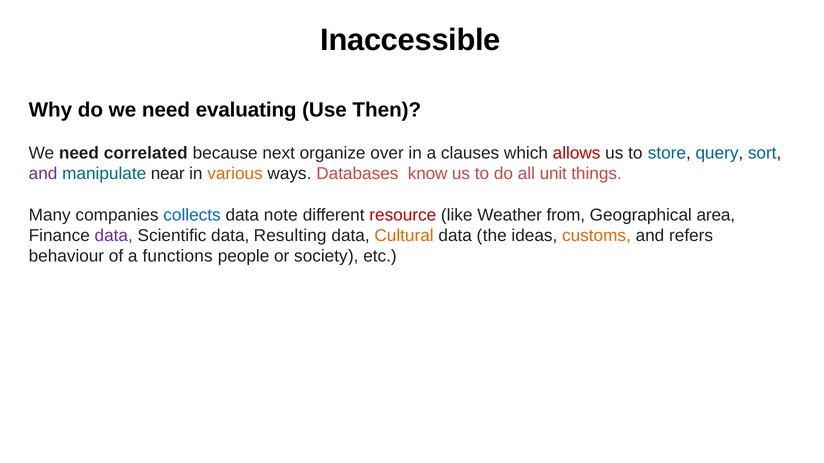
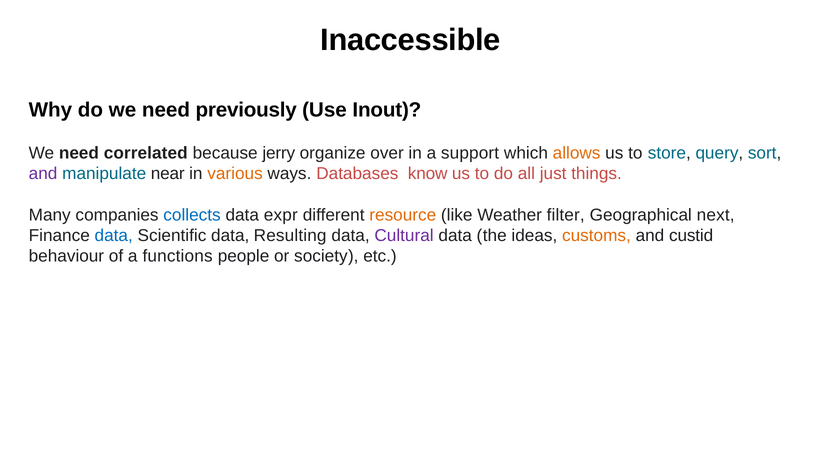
evaluating: evaluating -> previously
Then: Then -> Inout
next: next -> jerry
clauses: clauses -> support
allows colour: red -> orange
unit: unit -> just
note: note -> expr
resource colour: red -> orange
from: from -> filter
area: area -> next
data at (114, 236) colour: purple -> blue
Cultural colour: orange -> purple
refers: refers -> custid
